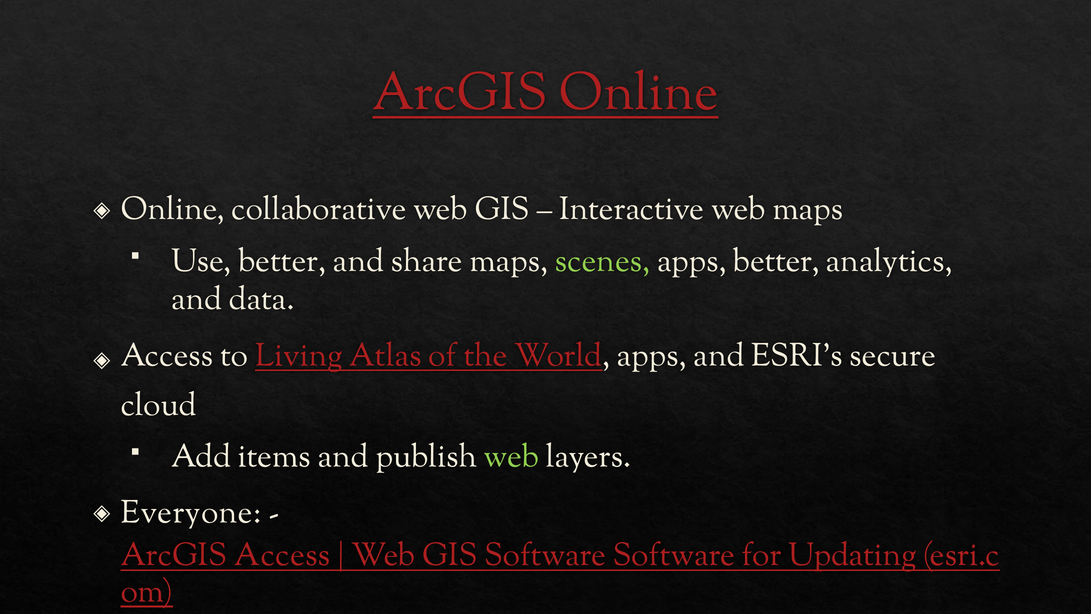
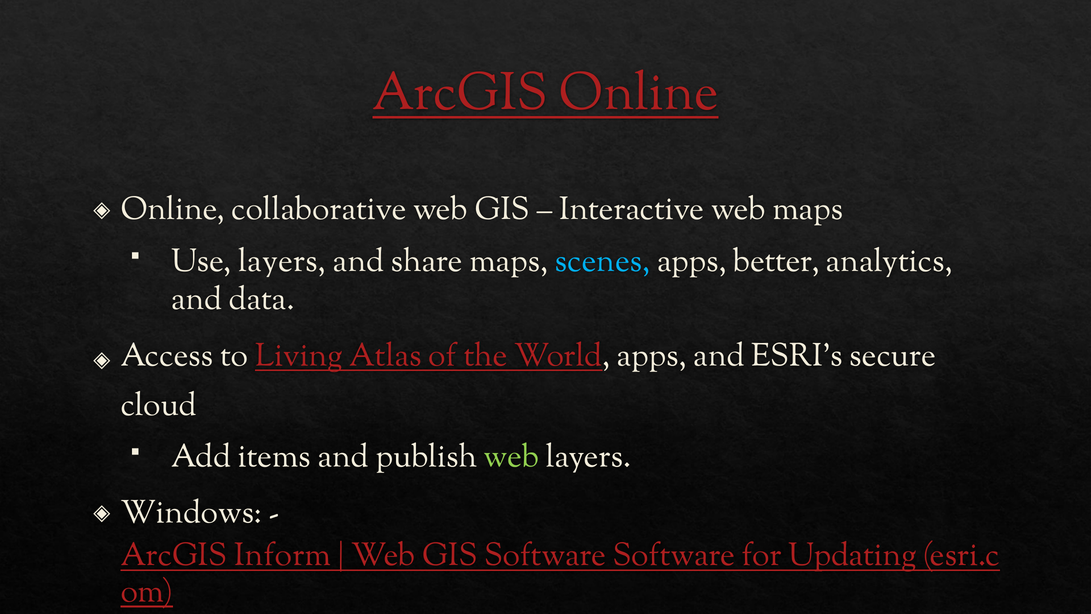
Use better: better -> layers
scenes colour: light green -> light blue
Everyone: Everyone -> Windows
ArcGIS Access: Access -> Inform
